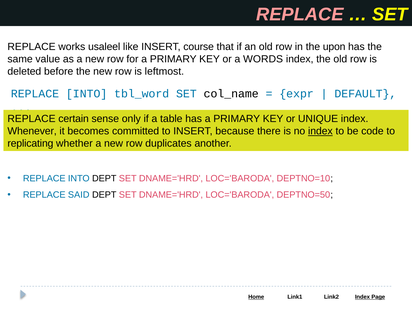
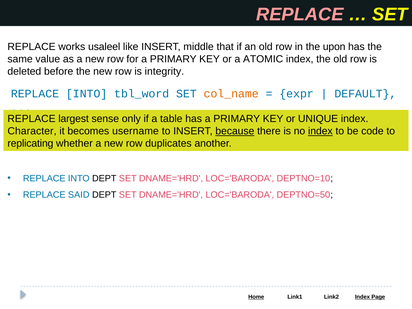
course: course -> middle
WORDS: WORDS -> ATOMIC
leftmost: leftmost -> integrity
col_name colour: black -> orange
certain: certain -> largest
Whenever: Whenever -> Character
committed: committed -> username
because underline: none -> present
